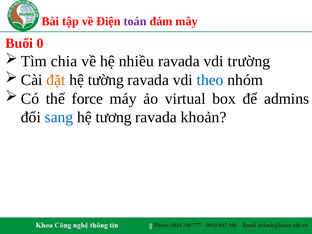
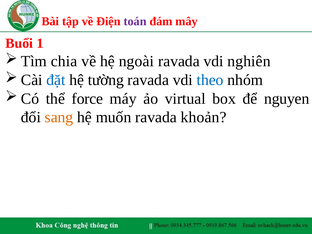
0: 0 -> 1
nhiều: nhiều -> ngoài
trường: trường -> nghiên
đặt colour: orange -> blue
admins: admins -> nguyen
sang colour: blue -> orange
tương: tương -> muốn
